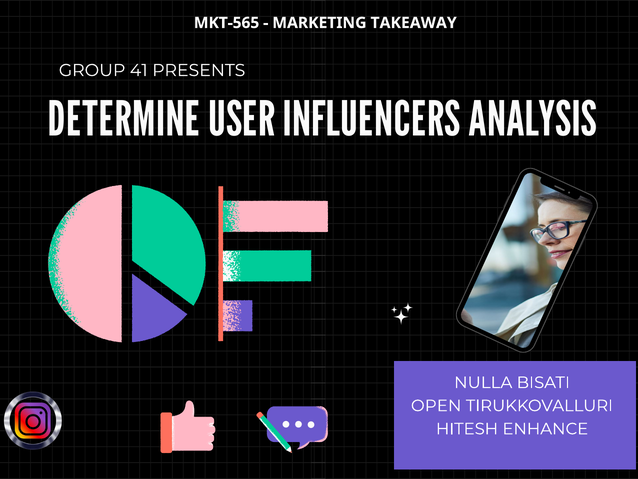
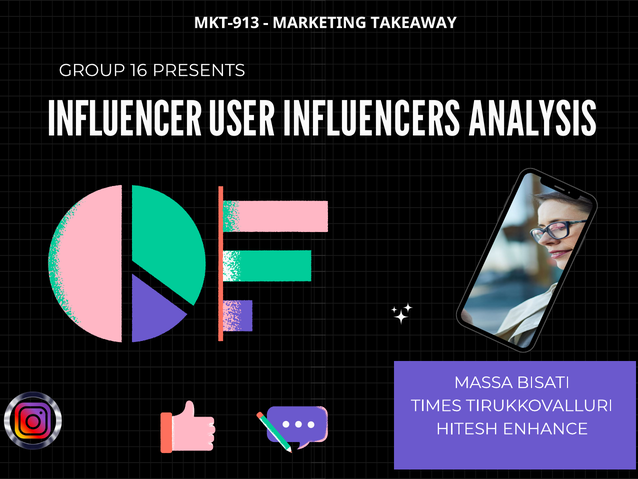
MKT-565: MKT-565 -> MKT-913
41: 41 -> 16
DETERMINE: DETERMINE -> INFLUENCER
NULLA: NULLA -> MASSA
OPEN: OPEN -> TIMES
